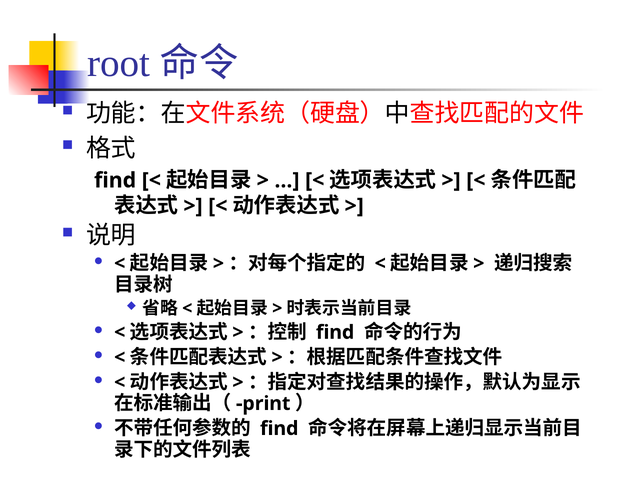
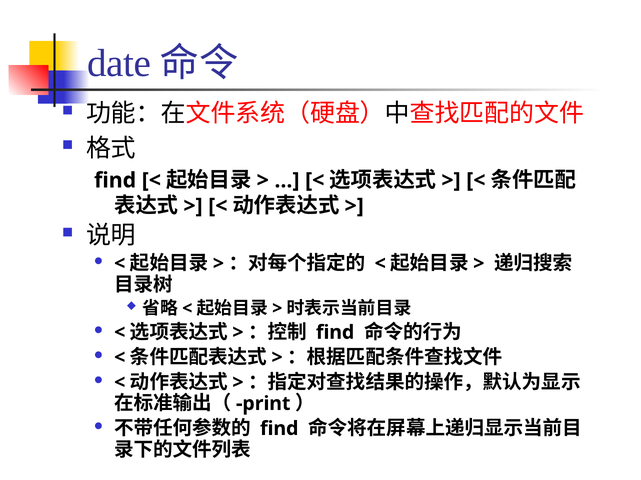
root: root -> date
